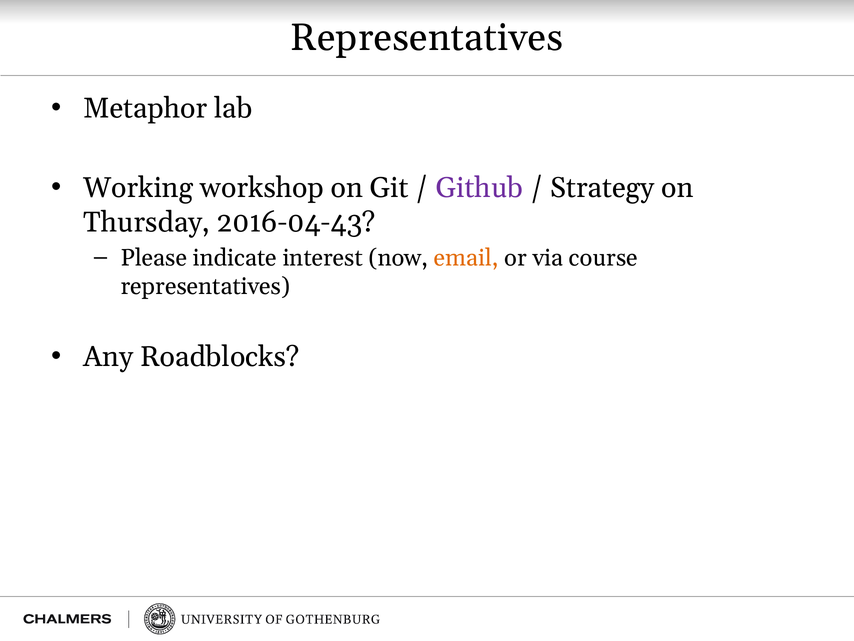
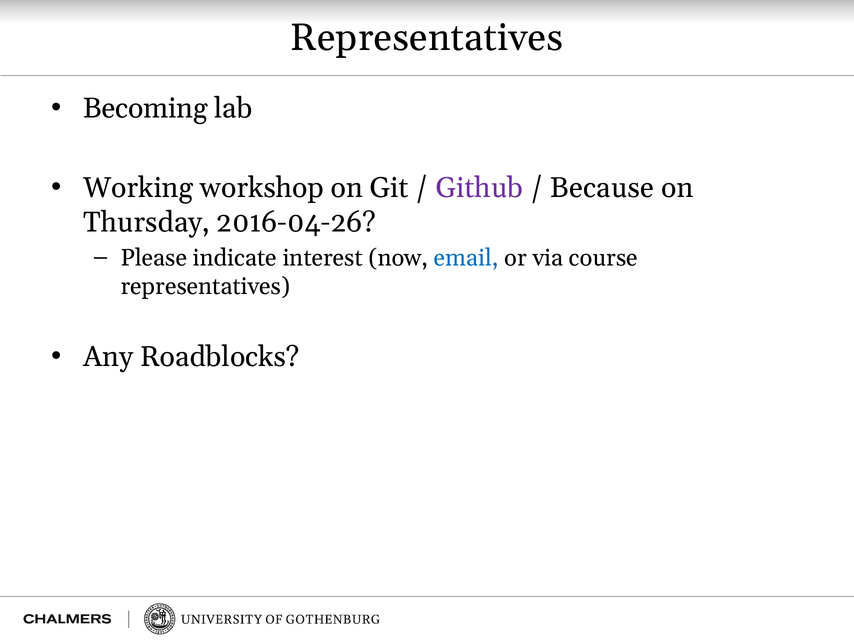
Metaphor: Metaphor -> Becoming
Strategy: Strategy -> Because
2016-04-43: 2016-04-43 -> 2016-04-26
email colour: orange -> blue
